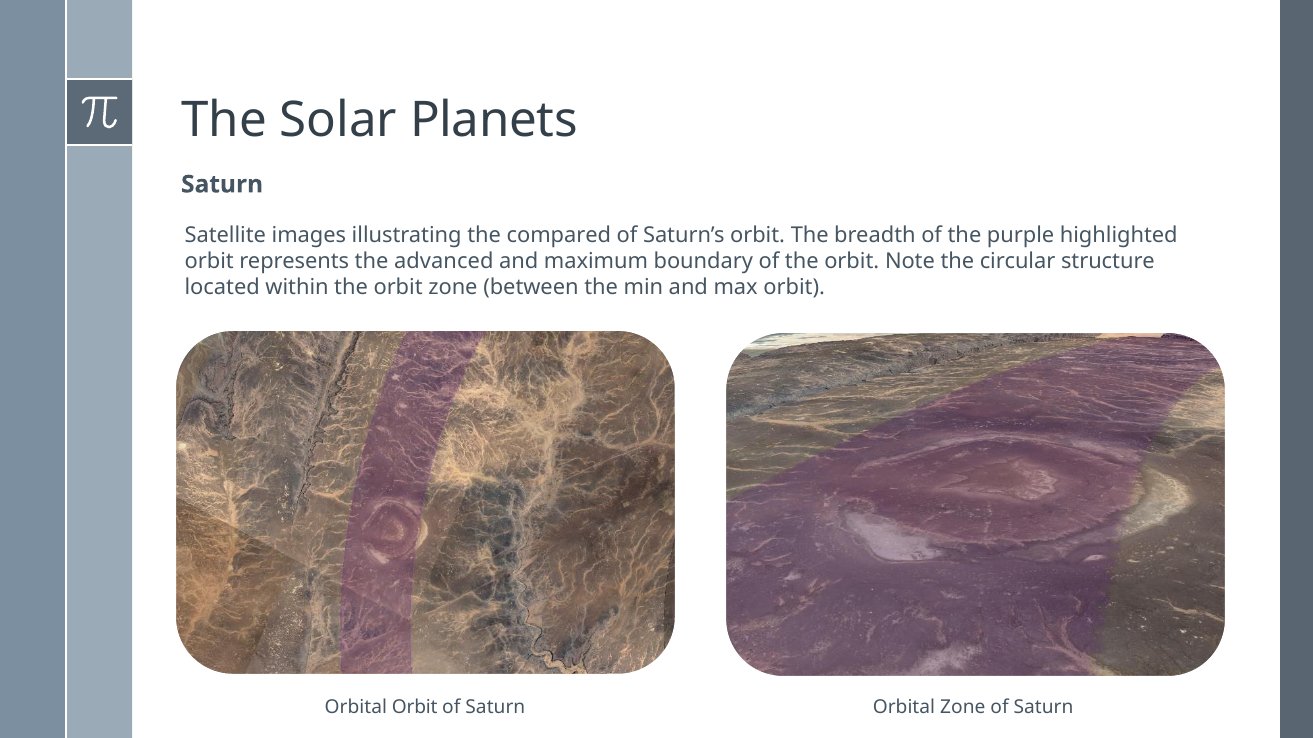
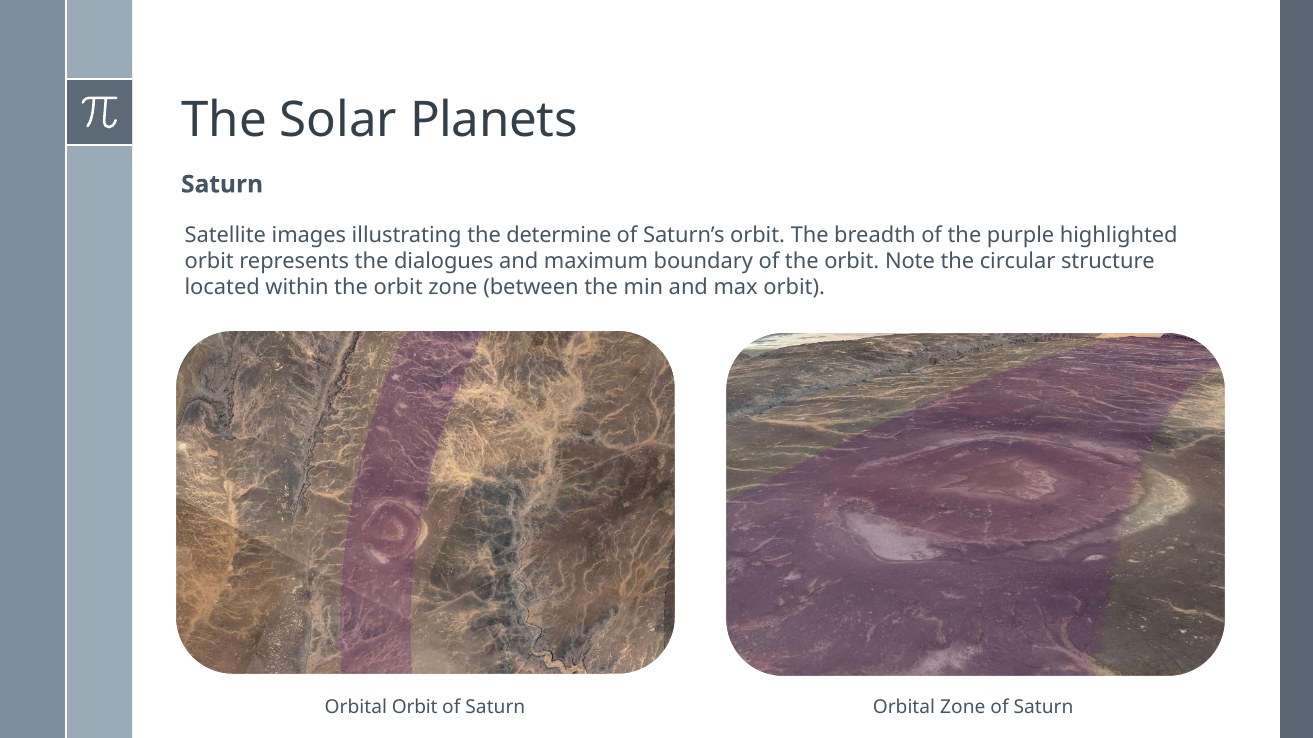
compared: compared -> determine
advanced: advanced -> dialogues
